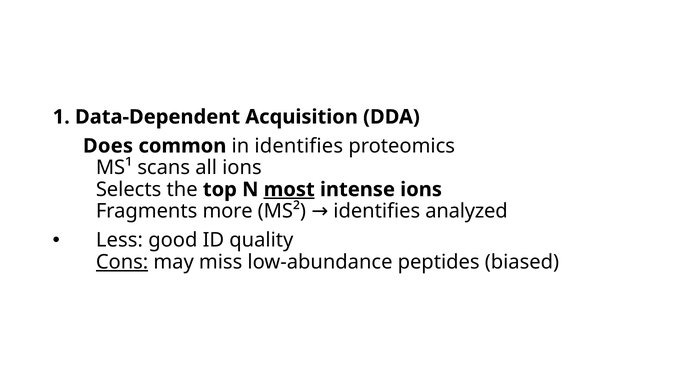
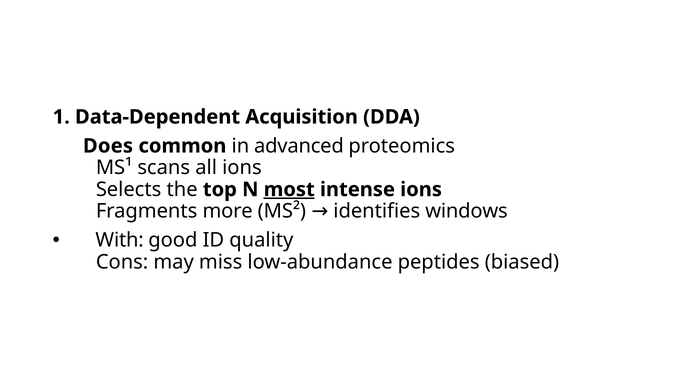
in identifies: identifies -> advanced
analyzed: analyzed -> windows
Less: Less -> With
Cons underline: present -> none
